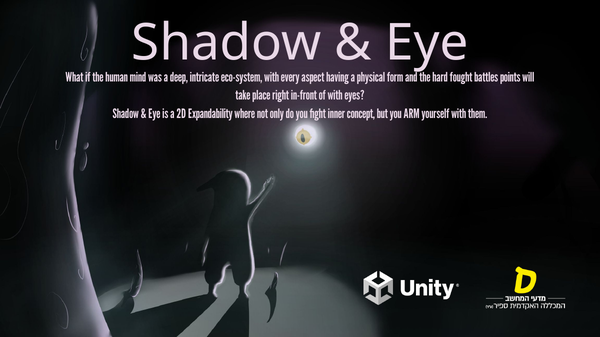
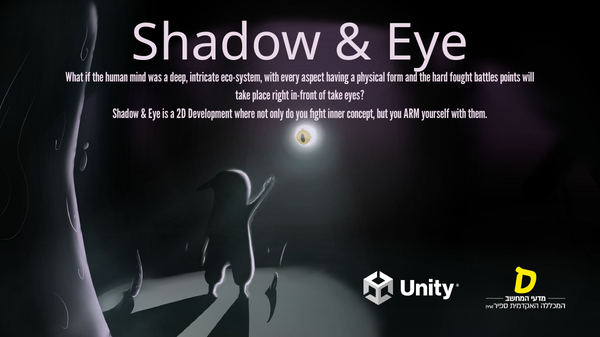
of with: with -> take
Expandability: Expandability -> Development
